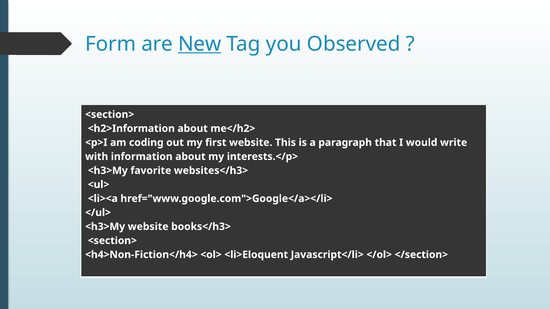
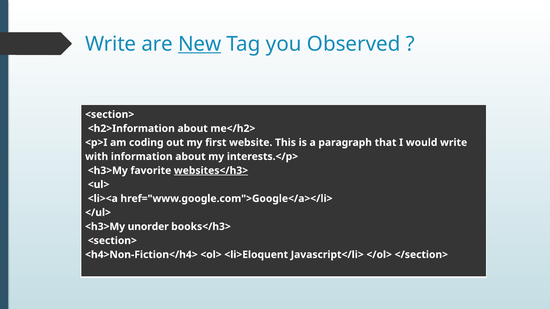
Form at (111, 44): Form -> Write
websites</h3> underline: none -> present
<h3>My website: website -> unorder
